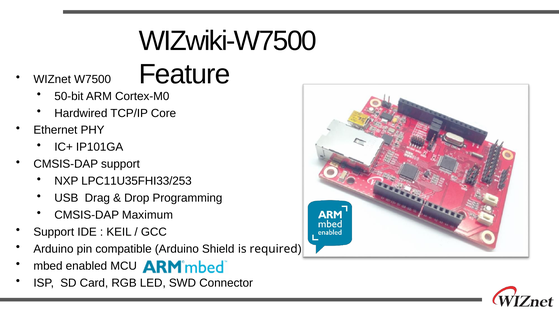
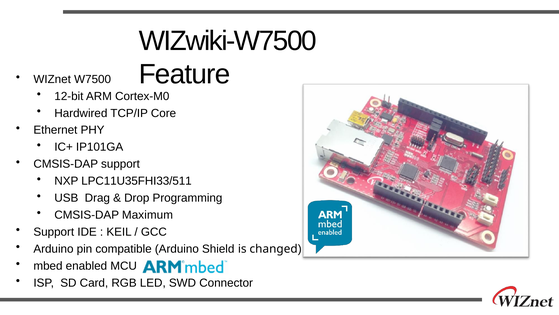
50-bit: 50-bit -> 12-bit
LPC11U35FHI33/253: LPC11U35FHI33/253 -> LPC11U35FHI33/511
required: required -> changed
